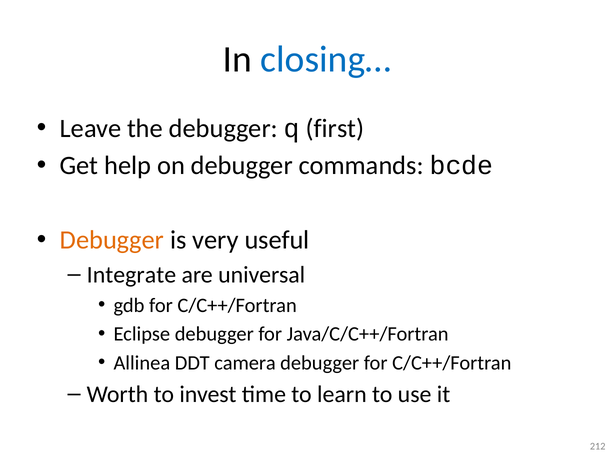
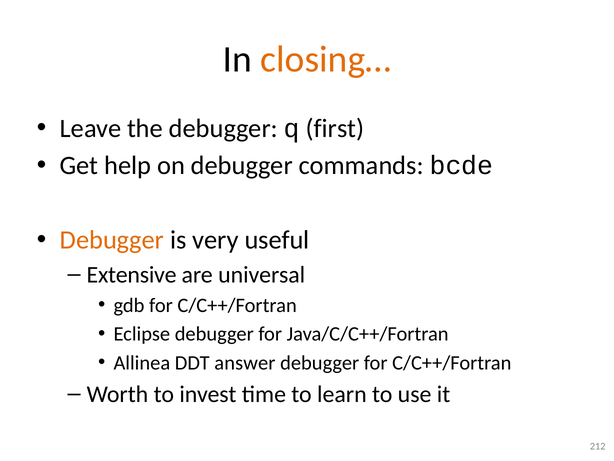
closing… colour: blue -> orange
Integrate: Integrate -> Extensive
camera: camera -> answer
